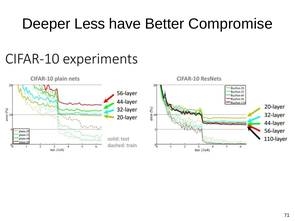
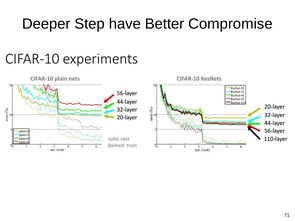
Less: Less -> Step
